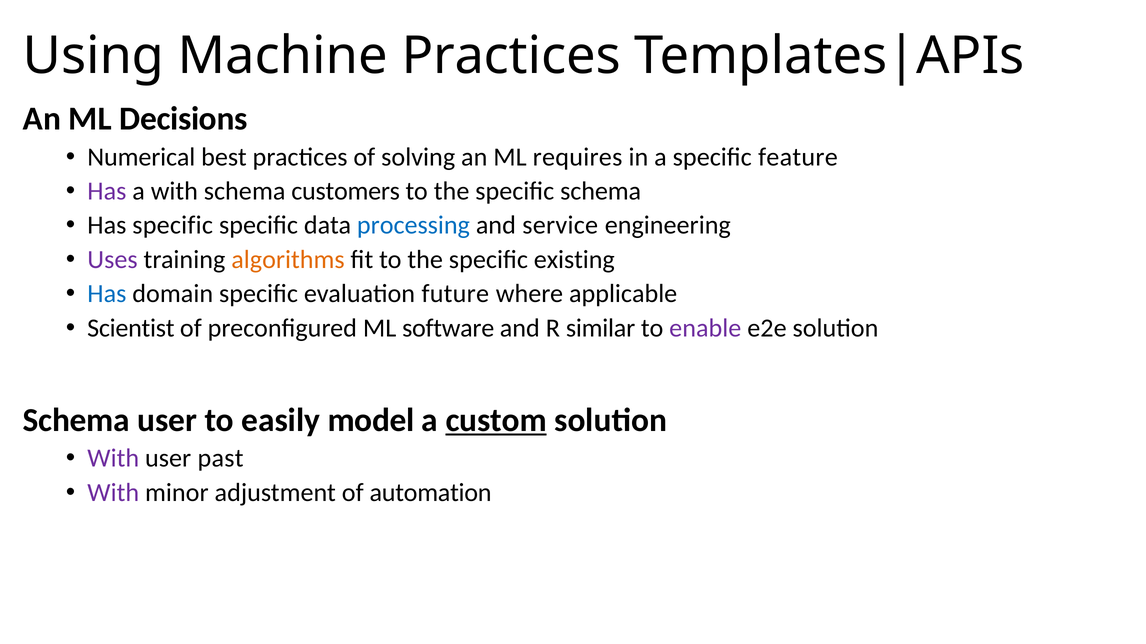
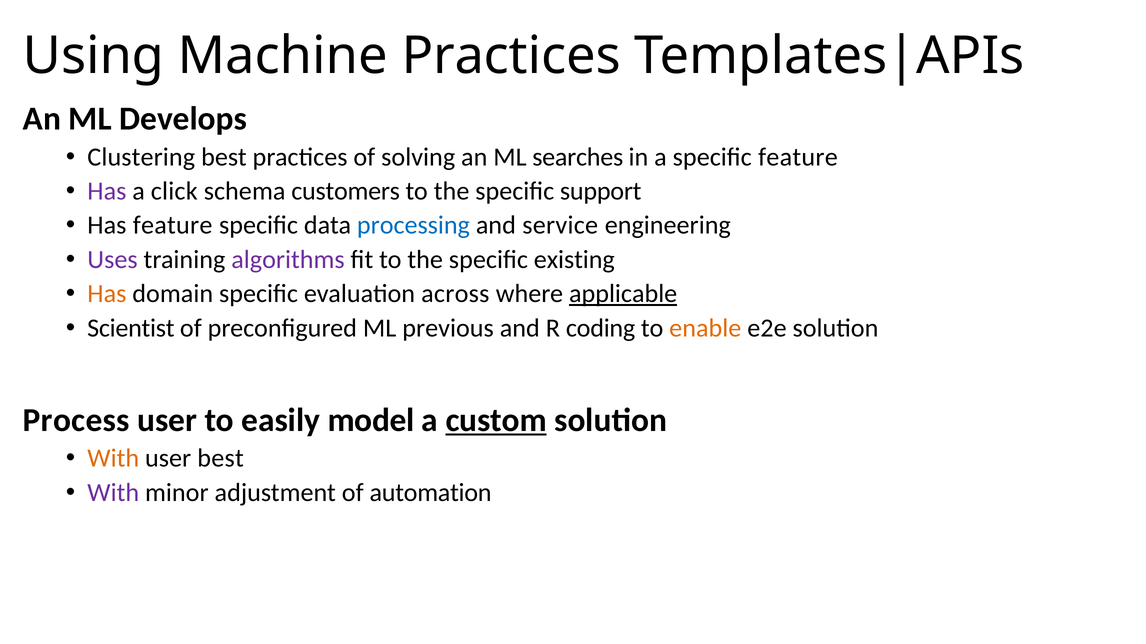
Decisions: Decisions -> Develops
Numerical: Numerical -> Clustering
requires: requires -> searches
a with: with -> click
specific schema: schema -> support
Has specific: specific -> feature
algorithms colour: orange -> purple
Has at (107, 294) colour: blue -> orange
future: future -> across
applicable underline: none -> present
software: software -> previous
similar: similar -> coding
enable colour: purple -> orange
Schema at (76, 420): Schema -> Process
With at (113, 459) colour: purple -> orange
user past: past -> best
